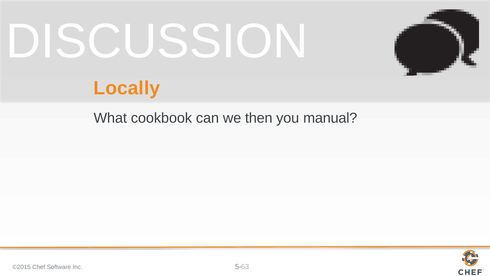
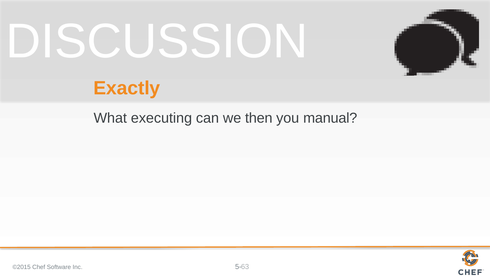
Locally: Locally -> Exactly
cookbook: cookbook -> executing
